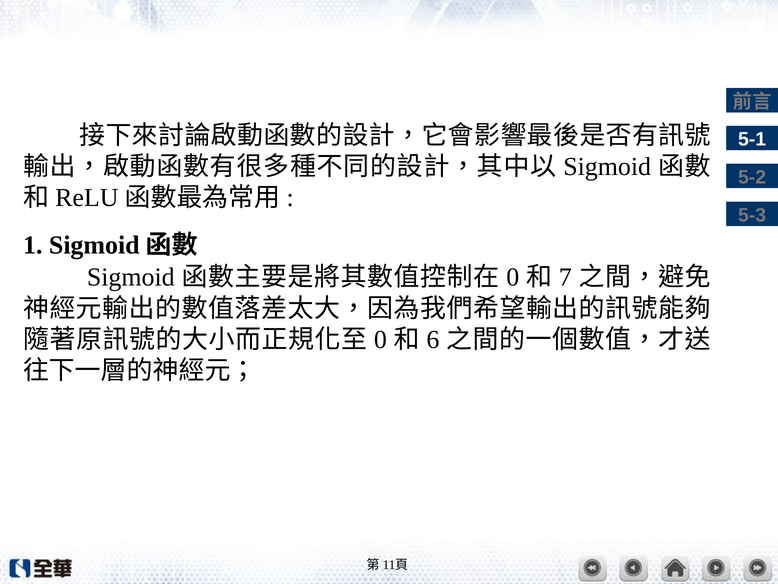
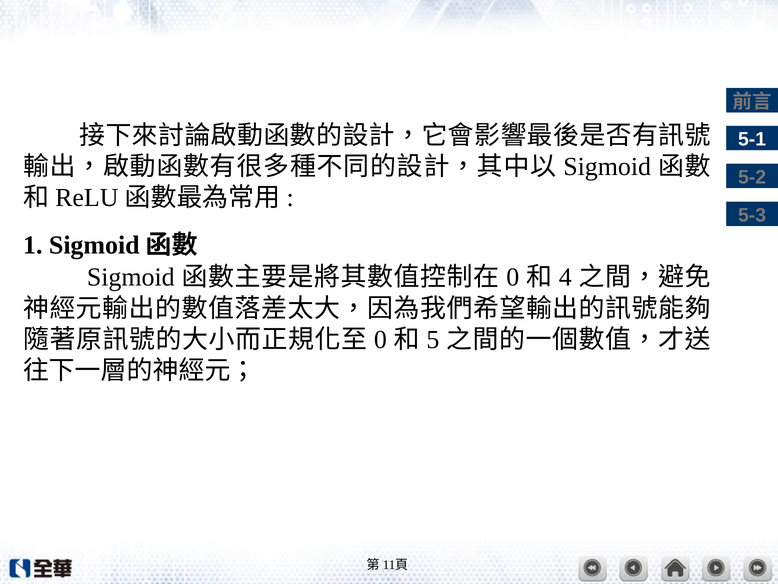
7: 7 -> 4
6: 6 -> 5
